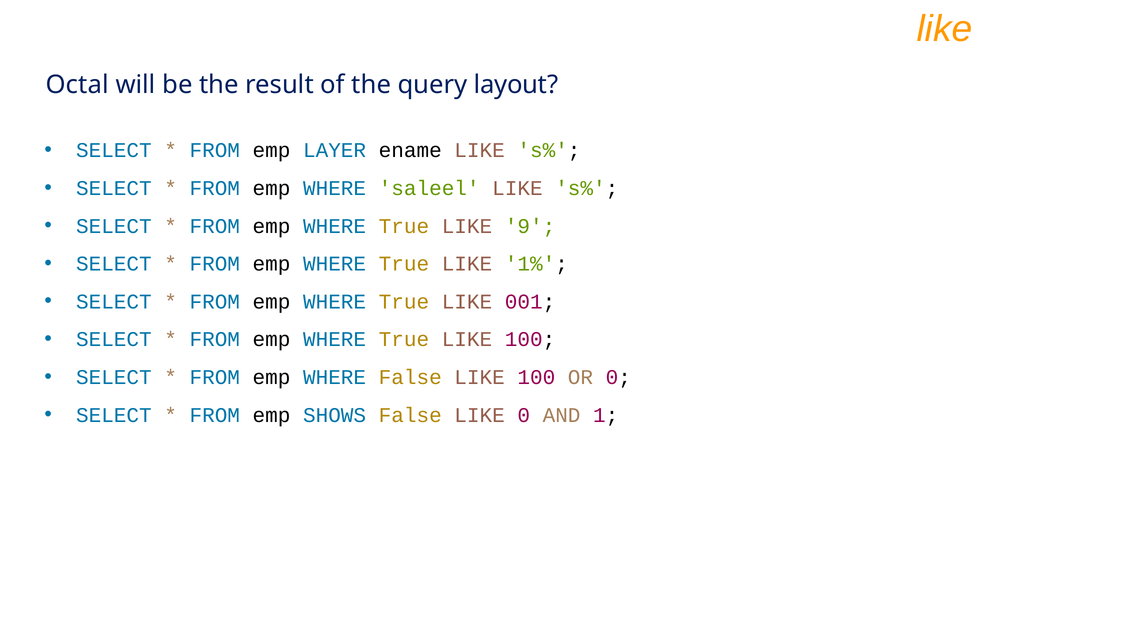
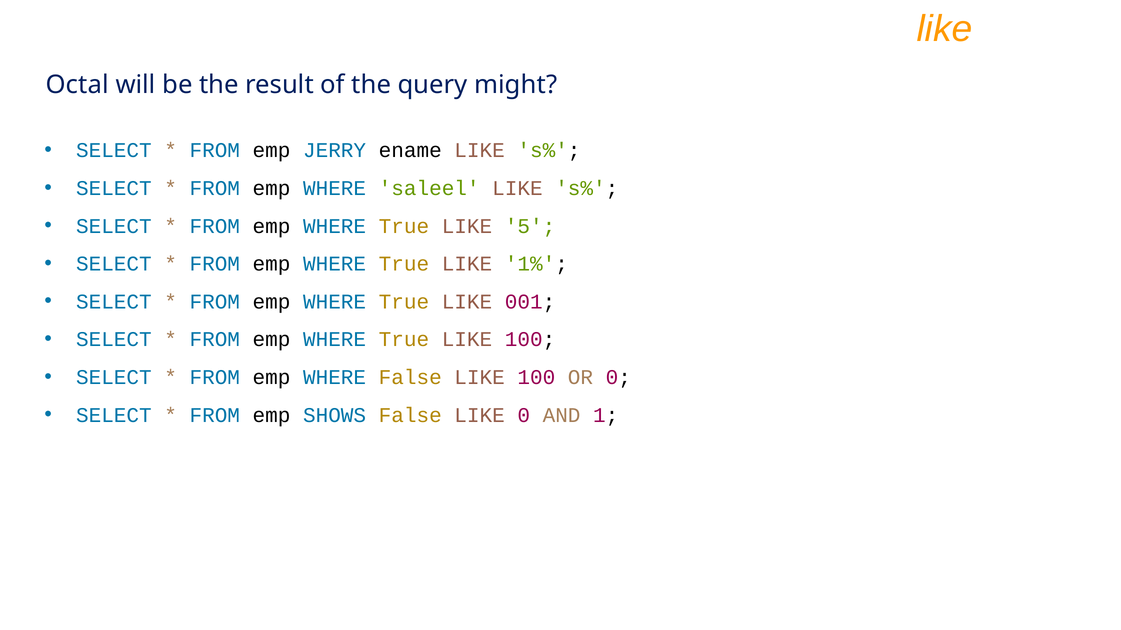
layout: layout -> might
LAYER: LAYER -> JERRY
9: 9 -> 5
